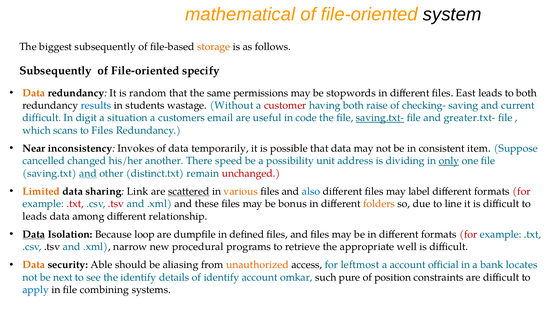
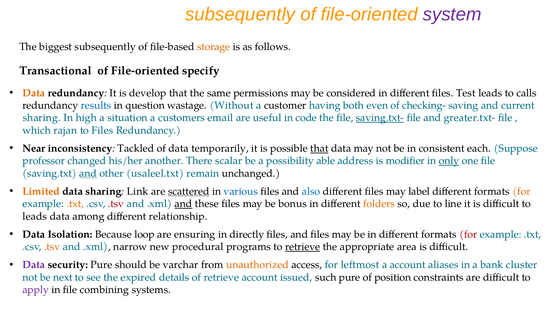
mathematical at (240, 14): mathematical -> subsequently
system colour: black -> purple
Subsequently at (56, 71): Subsequently -> Transactional
random: random -> develop
stopwords: stopwords -> considered
East: East -> Test
to both: both -> calls
students: students -> question
customer colour: red -> black
raise: raise -> even
difficult at (42, 118): difficult -> sharing
digit: digit -> high
scans: scans -> rajan
Invokes: Invokes -> Tackled
that at (319, 148) underline: none -> present
item: item -> each
cancelled: cancelled -> professor
speed: speed -> scalar
unit: unit -> able
dividing: dividing -> modifier
distinct.txt: distinct.txt -> usaleel.txt
unchanged colour: red -> black
various colour: orange -> blue
for at (522, 191) colour: red -> orange
.txt at (75, 204) colour: red -> orange
and at (183, 204) underline: none -> present
Data at (34, 234) underline: present -> none
dumpfile: dumpfile -> ensuring
defined: defined -> directly
.tsv at (52, 247) colour: black -> orange
retrieve at (303, 247) underline: none -> present
well: well -> area
Data at (34, 265) colour: orange -> purple
security Able: Able -> Pure
aliasing: aliasing -> varchar
official: official -> aliases
locates: locates -> cluster
the identify: identify -> expired
of identify: identify -> retrieve
omkar: omkar -> issued
apply colour: blue -> purple
